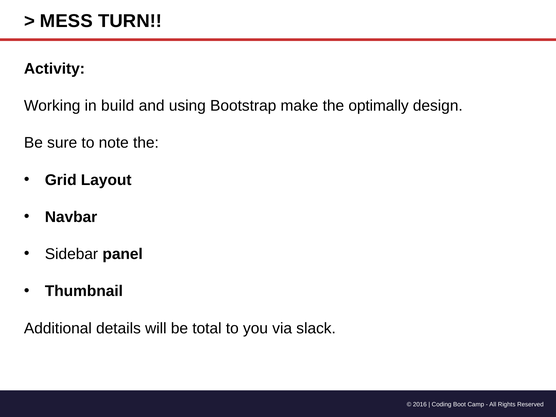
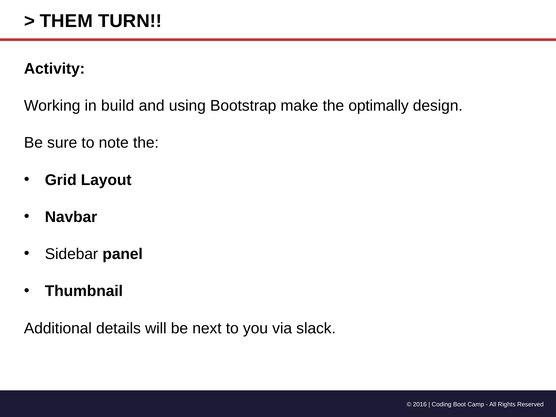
MESS: MESS -> THEM
total: total -> next
